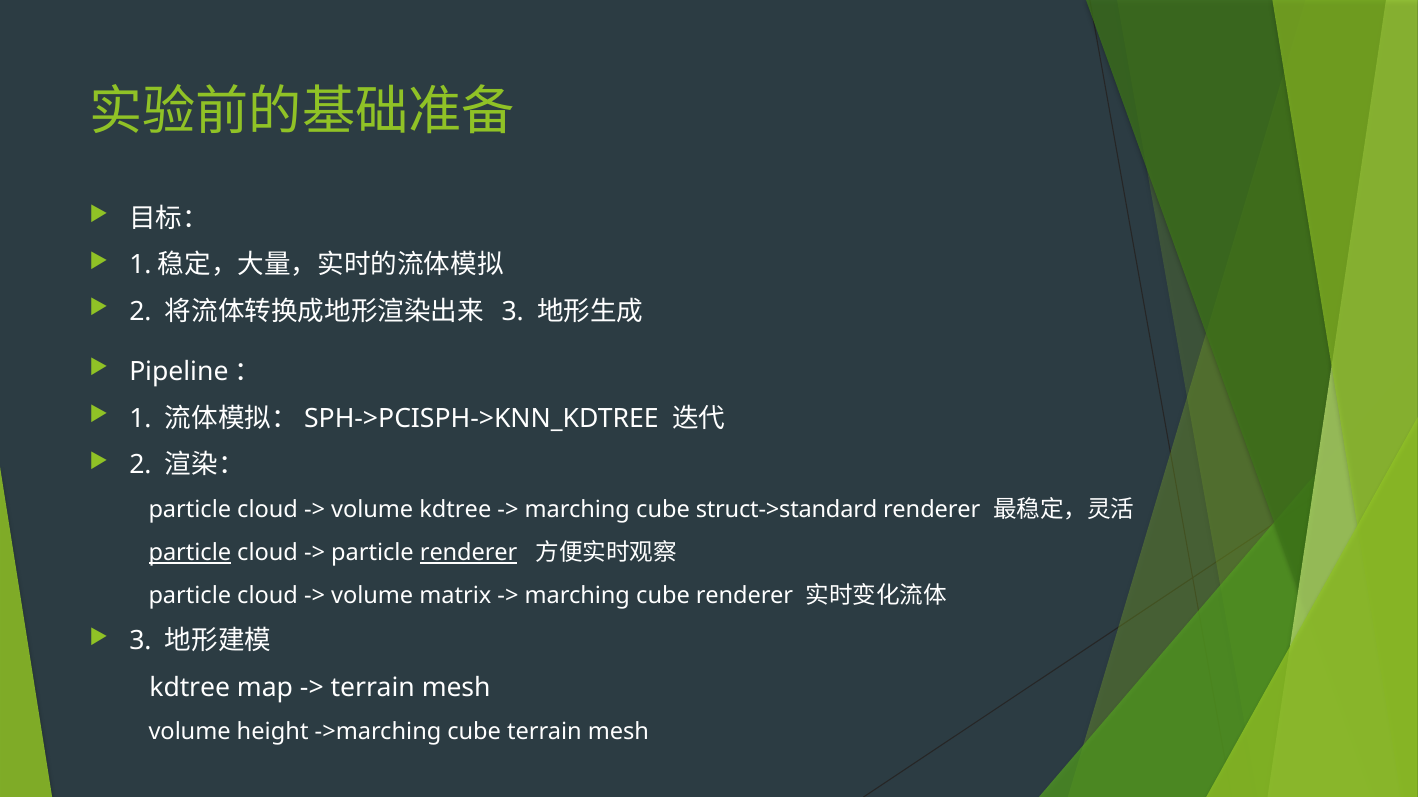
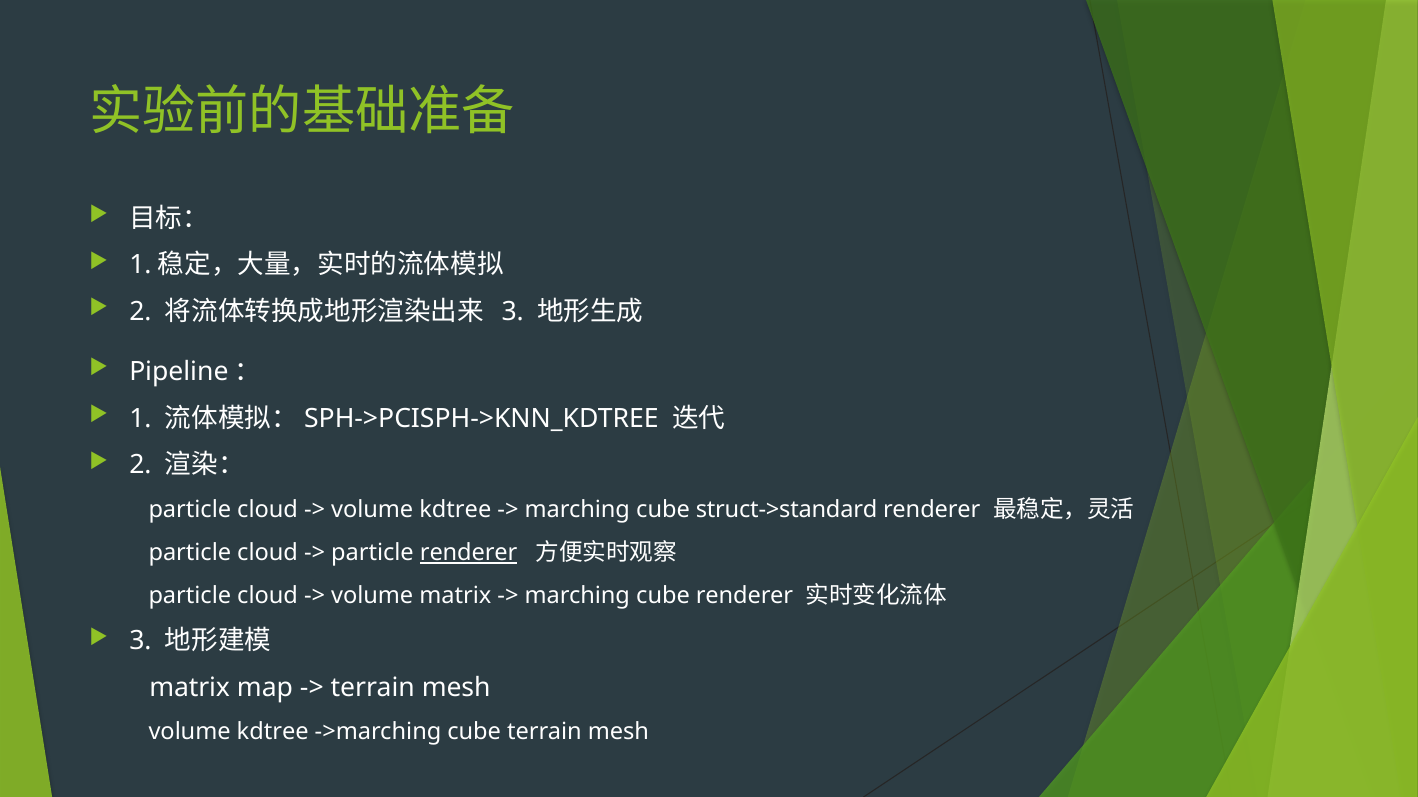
particle at (190, 553) underline: present -> none
kdtree at (190, 688): kdtree -> matrix
height at (273, 733): height -> kdtree
